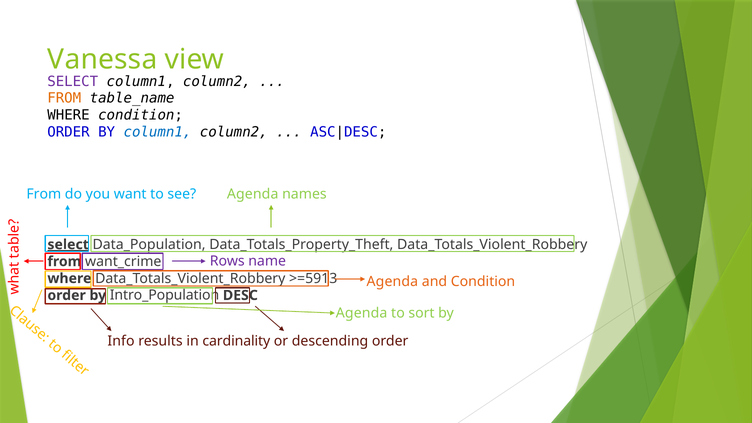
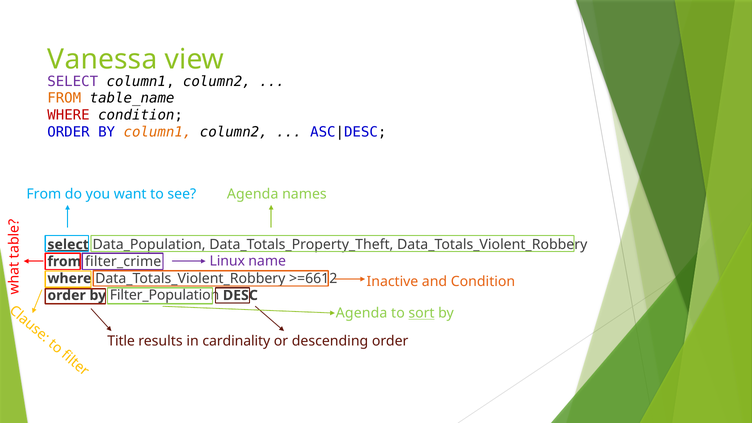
WHERE at (68, 115) colour: black -> red
column1 at (157, 132) colour: blue -> orange
Rows: Rows -> Linux
want_crime: want_crime -> filter_crime
>=5913: >=5913 -> >=6612
Agenda at (392, 282): Agenda -> Inactive
Intro_Population: Intro_Population -> Filter_Population
sort underline: none -> present
Info: Info -> Title
